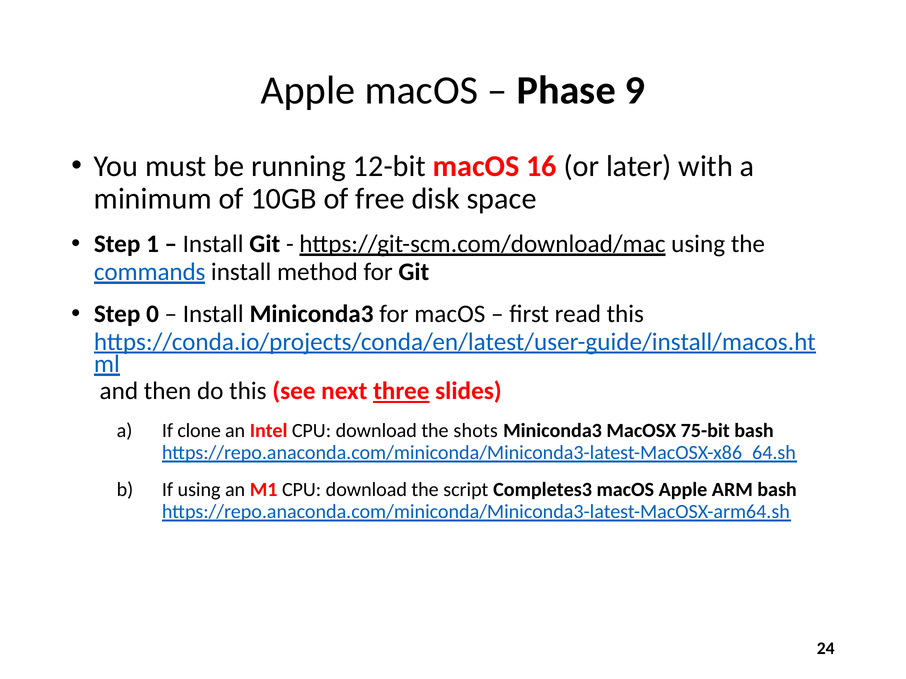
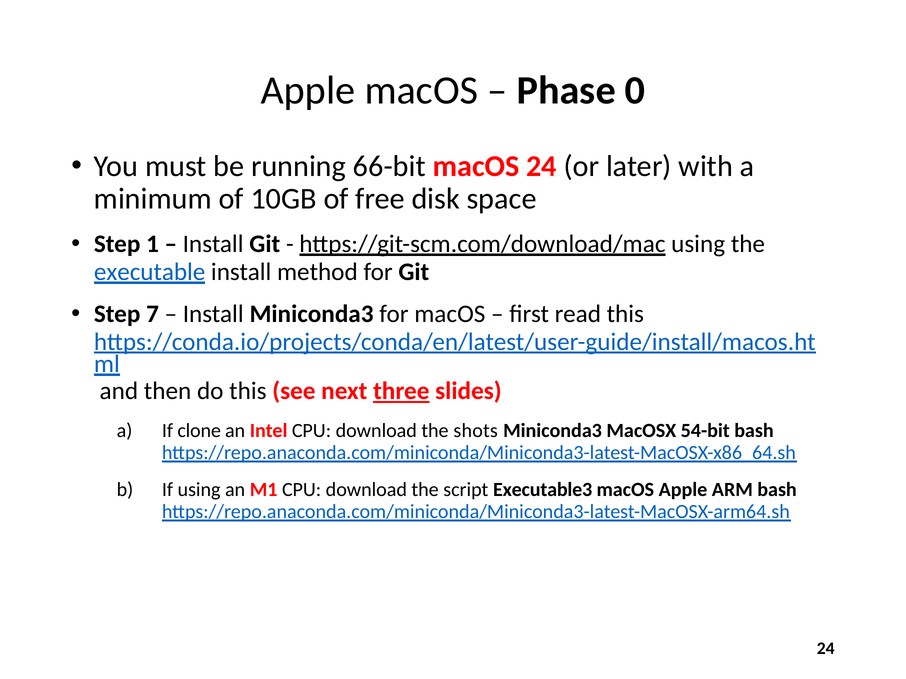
9: 9 -> 0
12-bit: 12-bit -> 66-bit
macOS 16: 16 -> 24
commands: commands -> executable
0: 0 -> 7
75-bit: 75-bit -> 54-bit
Completes3: Completes3 -> Executable3
